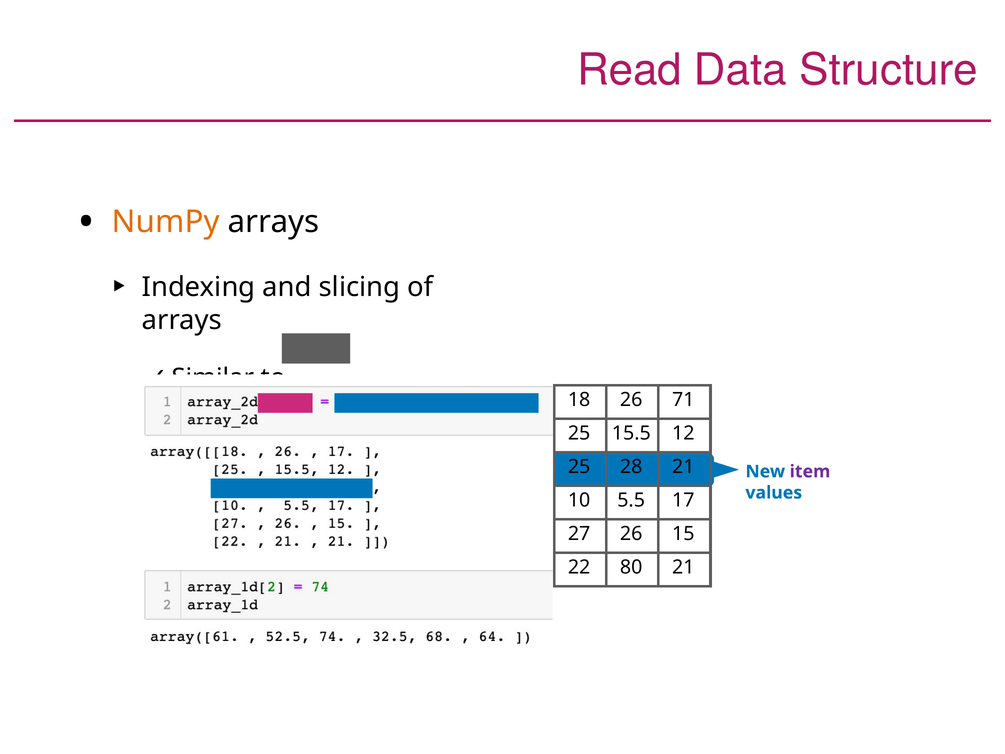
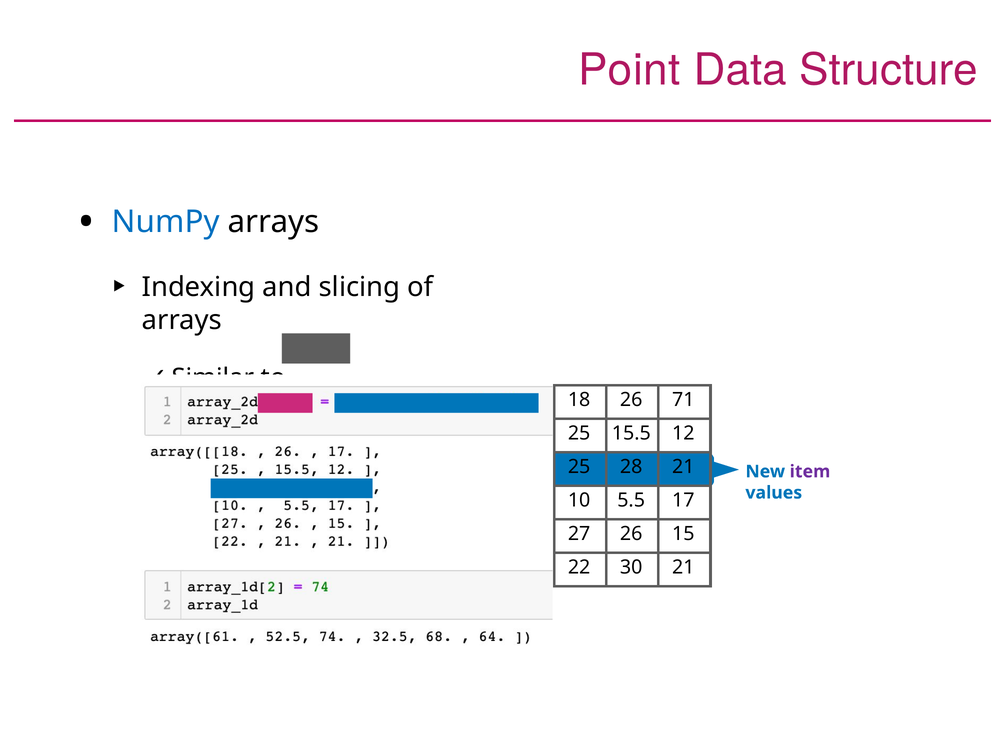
Read: Read -> Point
NumPy colour: orange -> blue
80: 80 -> 30
